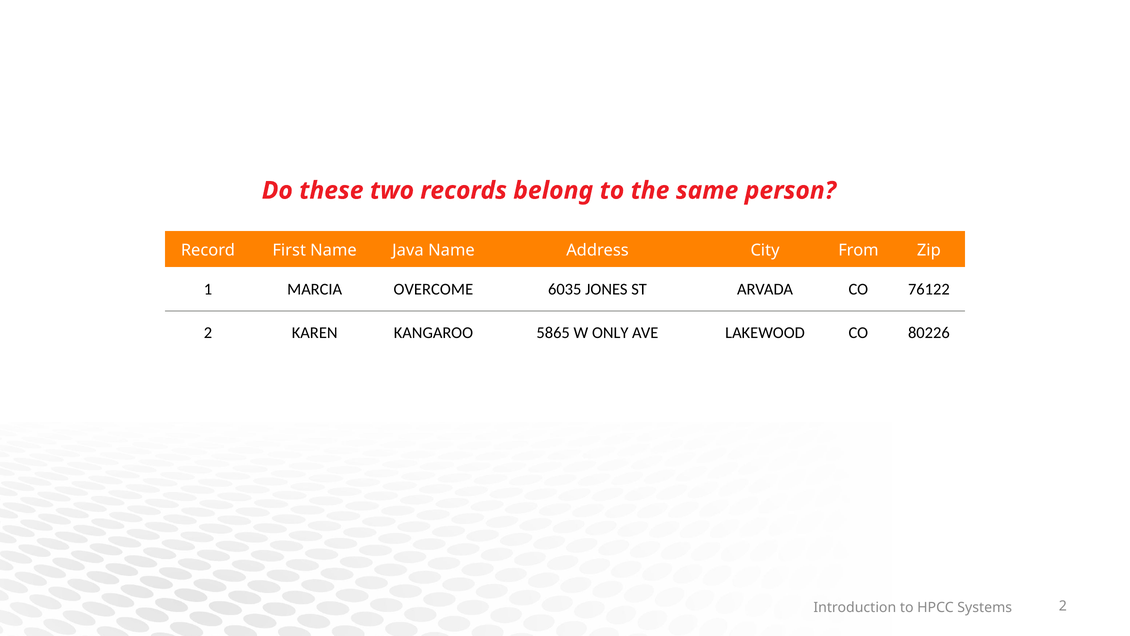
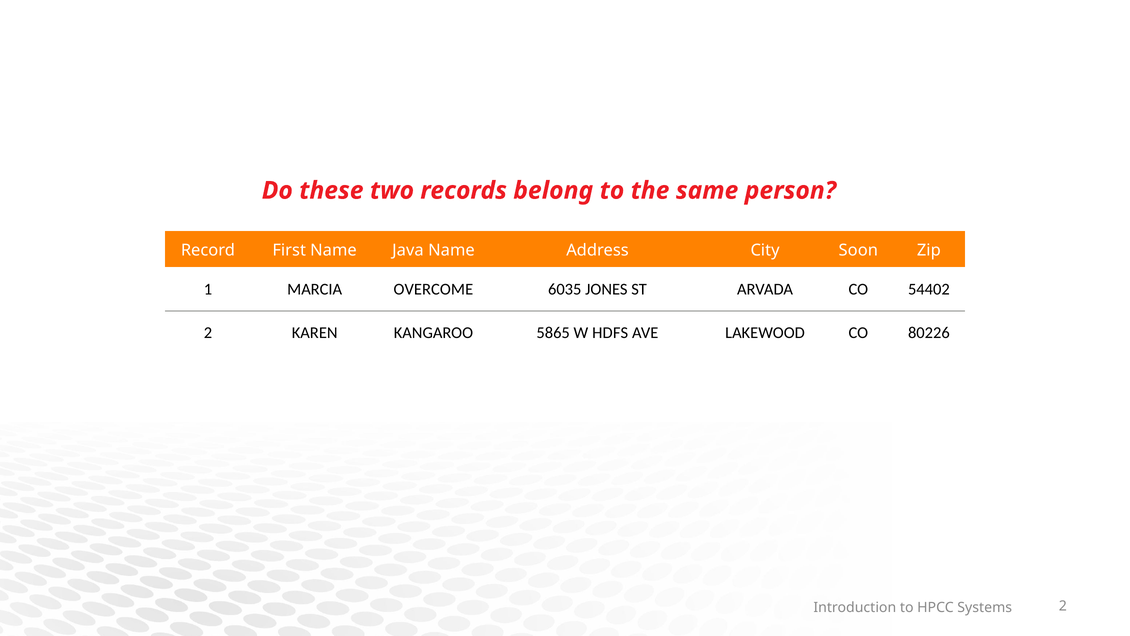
From: From -> Soon
76122: 76122 -> 54402
ONLY: ONLY -> HDFS
